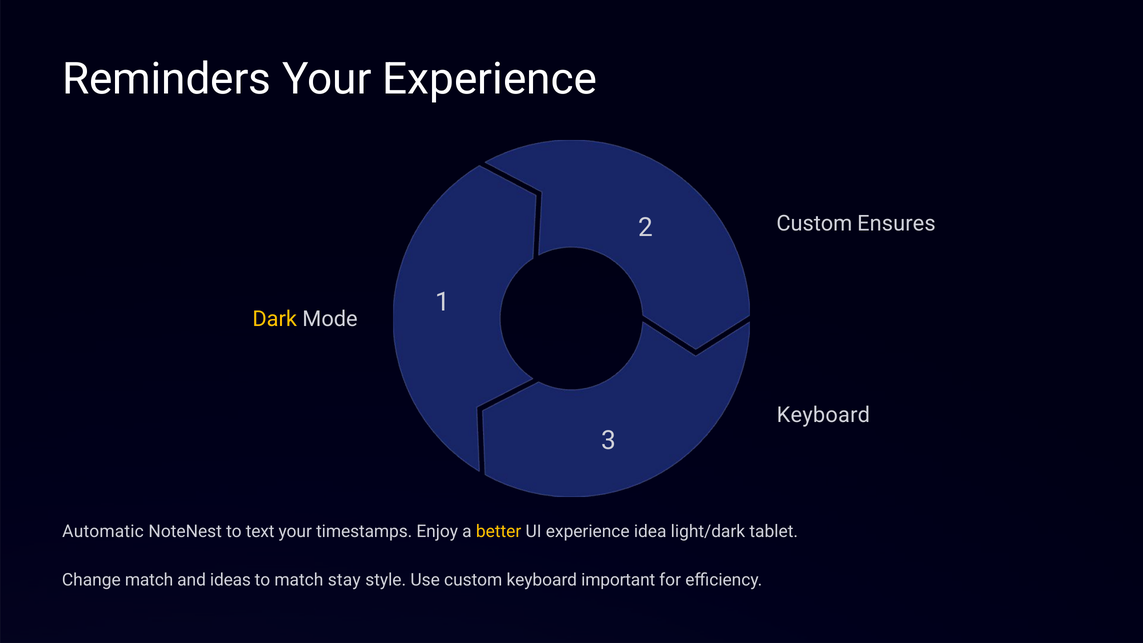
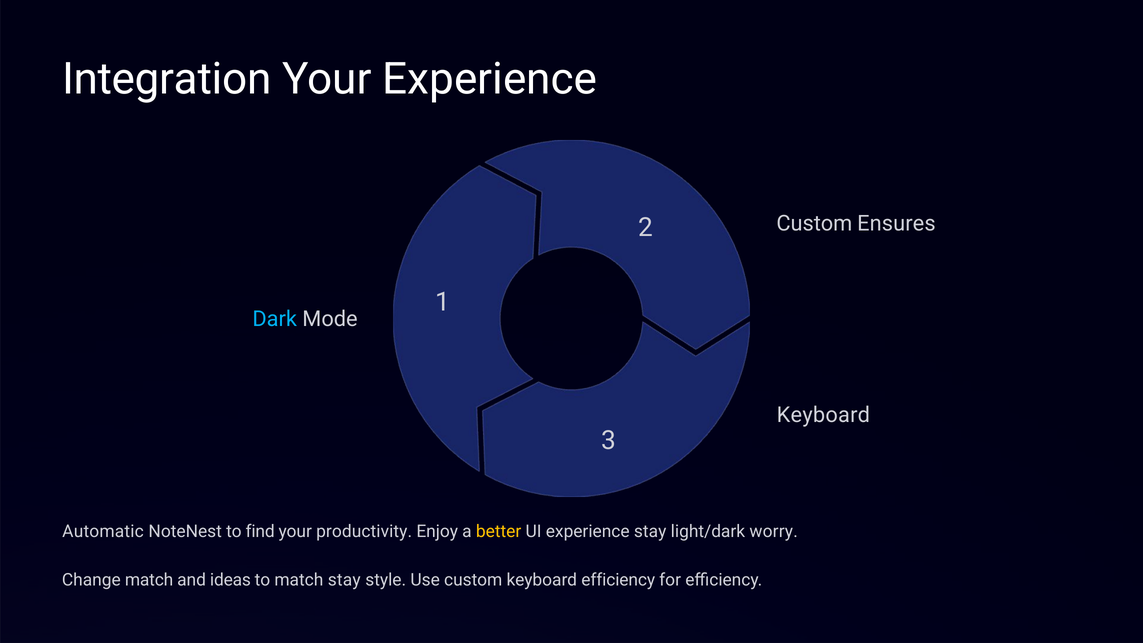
Reminders: Reminders -> Integration
Dark colour: yellow -> light blue
text: text -> find
timestamps: timestamps -> productivity
experience idea: idea -> stay
tablet: tablet -> worry
keyboard important: important -> efficiency
